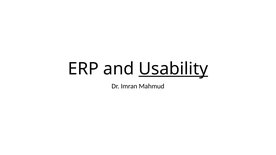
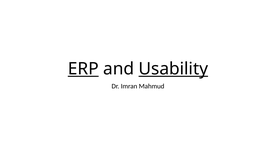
ERP underline: none -> present
